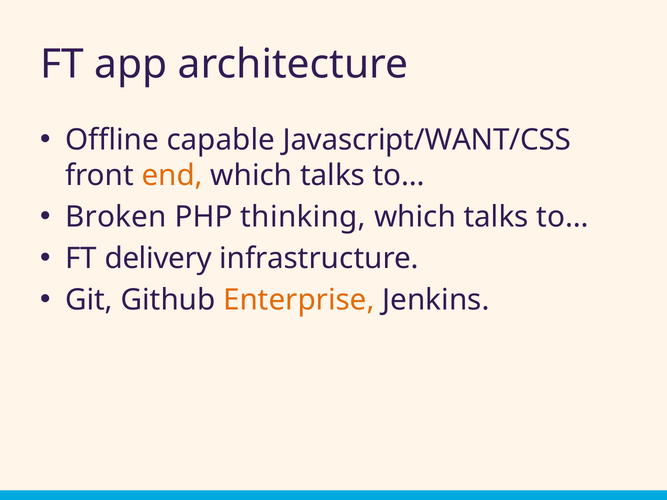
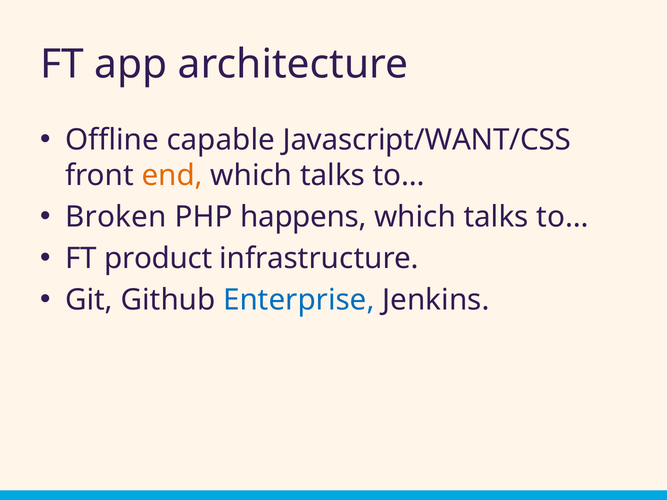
thinking: thinking -> happens
delivery: delivery -> product
Enterprise colour: orange -> blue
